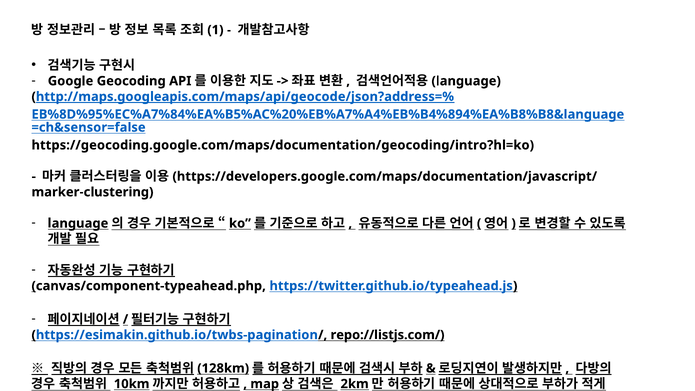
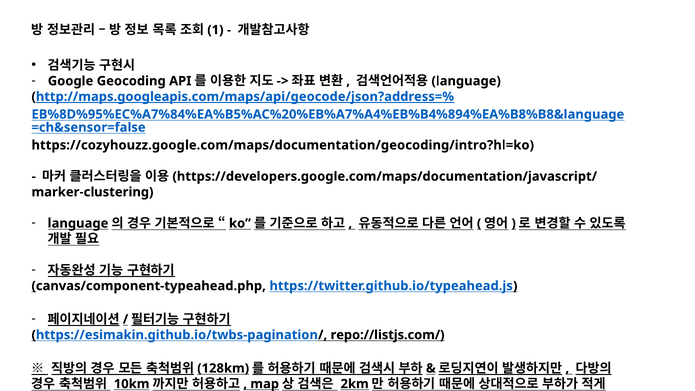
https://geocoding.google.com/maps/documentation/geocoding/intro?hl=ko: https://geocoding.google.com/maps/documentation/geocoding/intro?hl=ko -> https://cozyhouzz.google.com/maps/documentation/geocoding/intro?hl=ko
